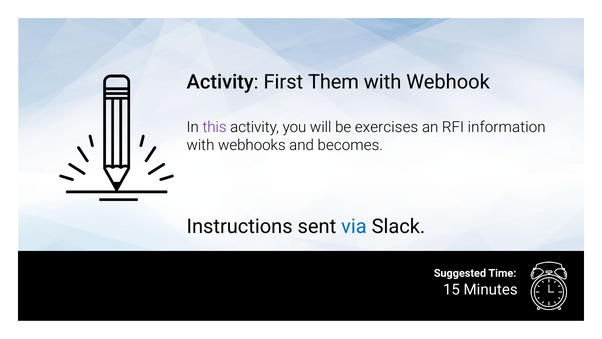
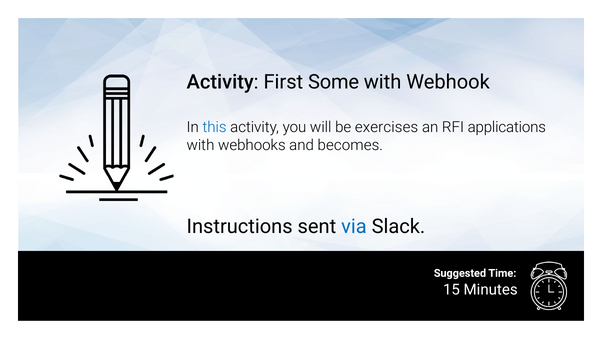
Them: Them -> Some
this colour: purple -> blue
information: information -> applications
